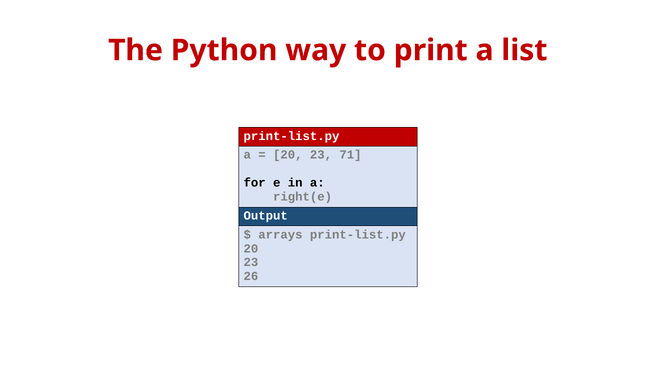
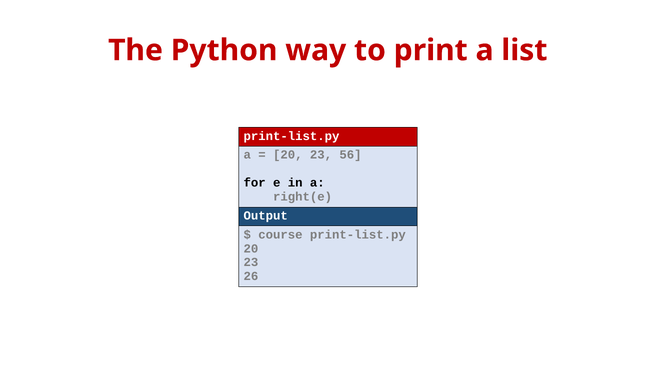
71: 71 -> 56
arrays: arrays -> course
